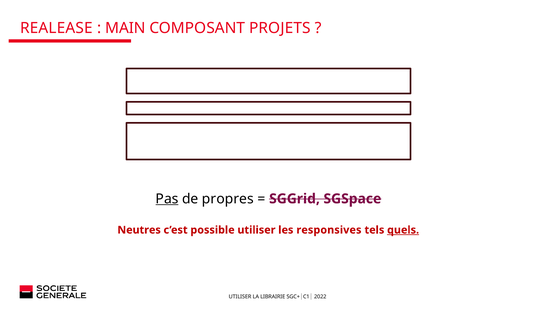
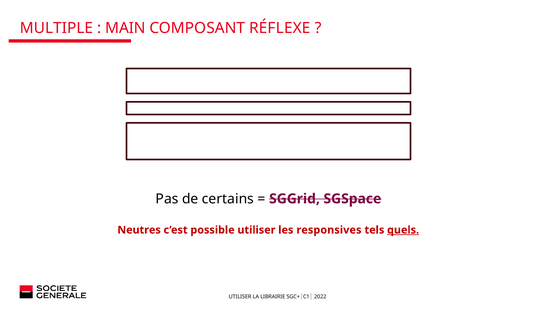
REALEASE: REALEASE -> MULTIPLE
PROJETS: PROJETS -> RÉFLEXE
Pas underline: present -> none
propres: propres -> certains
